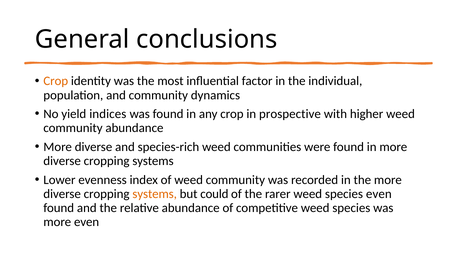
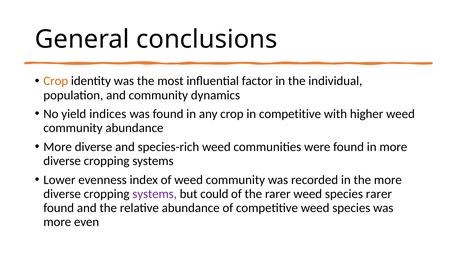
in prospective: prospective -> competitive
systems at (155, 194) colour: orange -> purple
species even: even -> rarer
